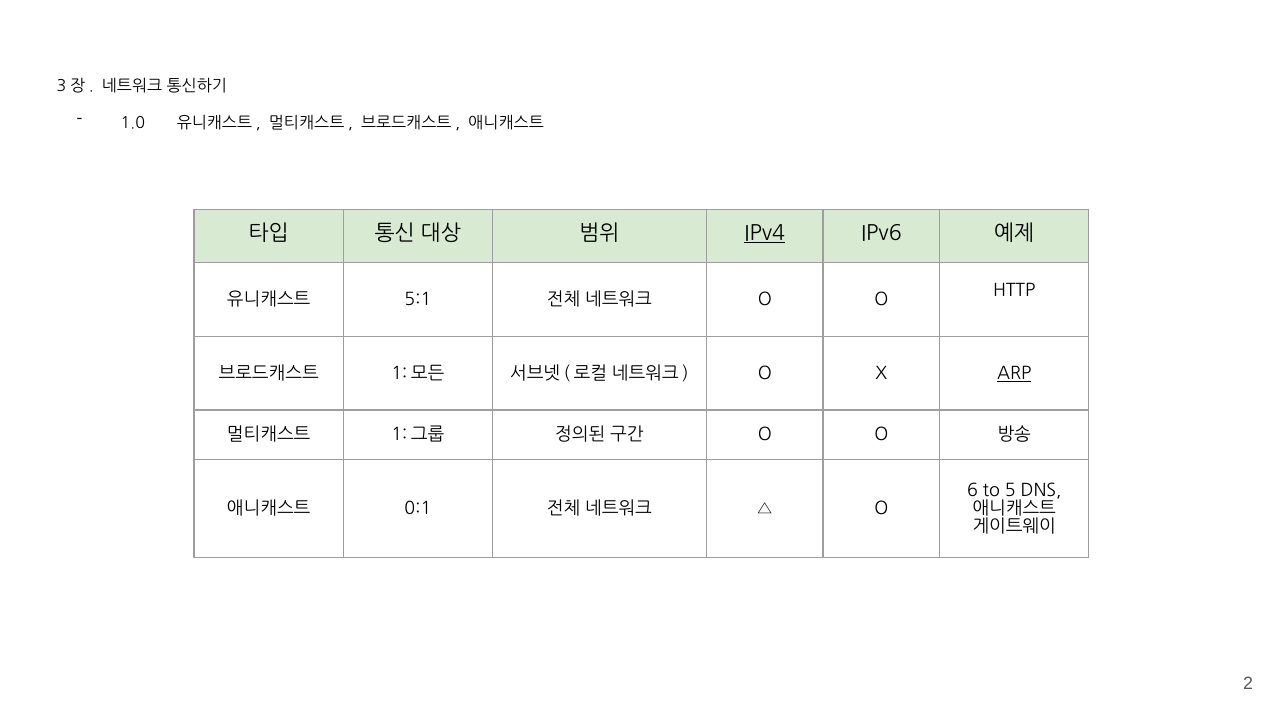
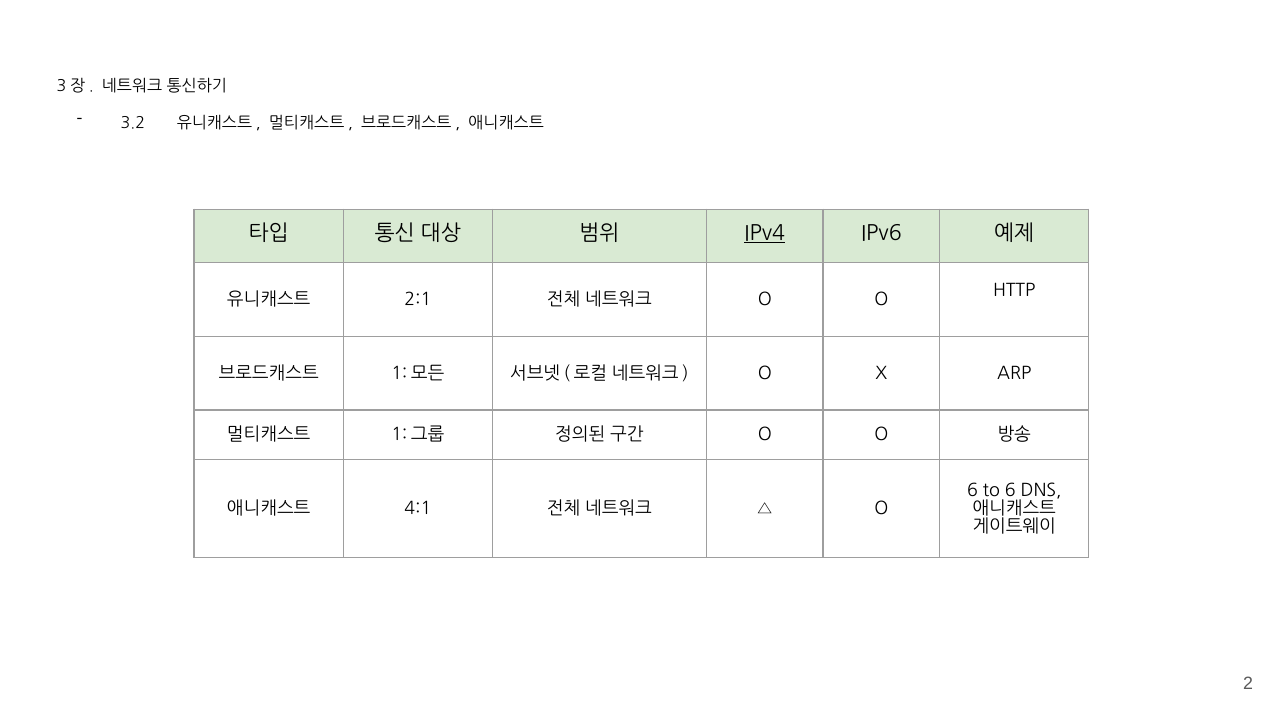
1.0: 1.0 -> 3.2
5:1: 5:1 -> 2:1
ARP underline: present -> none
to 5: 5 -> 6
0:1: 0:1 -> 4:1
